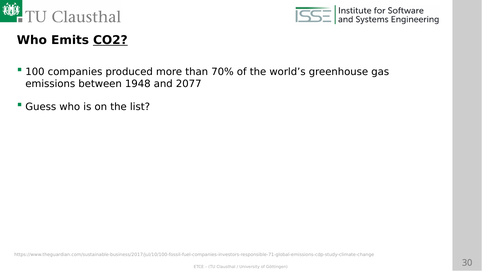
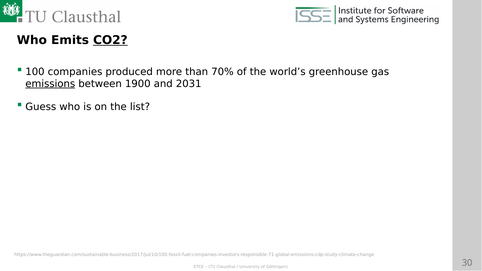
emissions underline: none -> present
1948: 1948 -> 1900
2077: 2077 -> 2031
